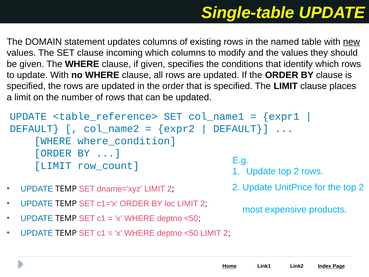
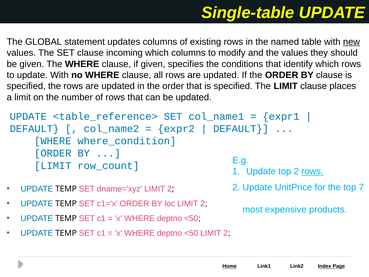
DOMAIN: DOMAIN -> GLOBAL
rows at (312, 171) underline: none -> present
the top 2: 2 -> 7
